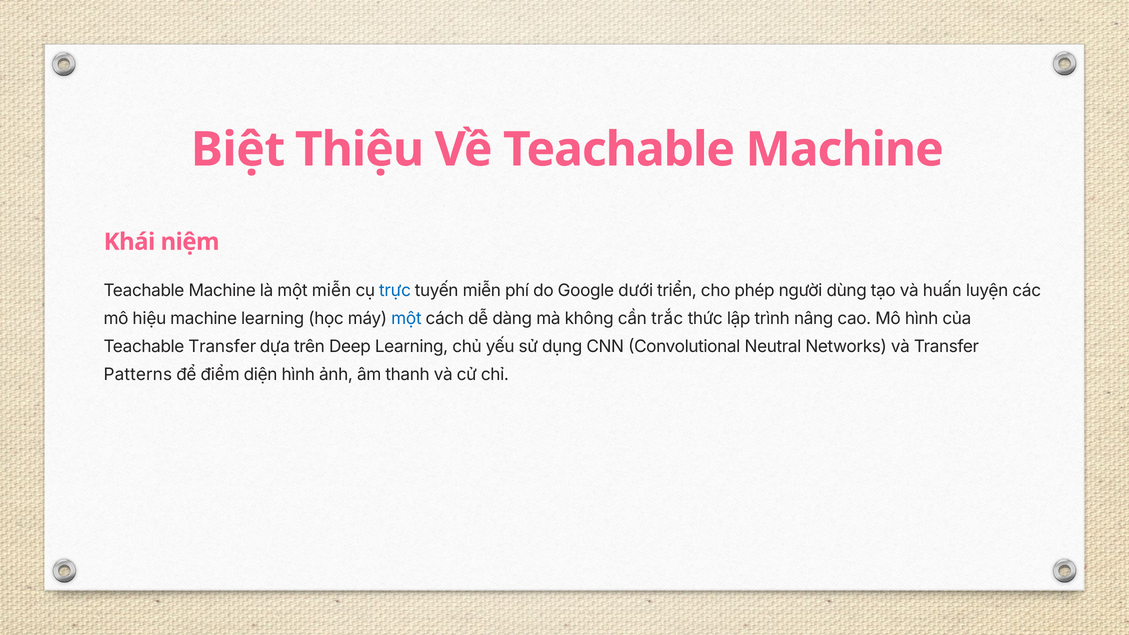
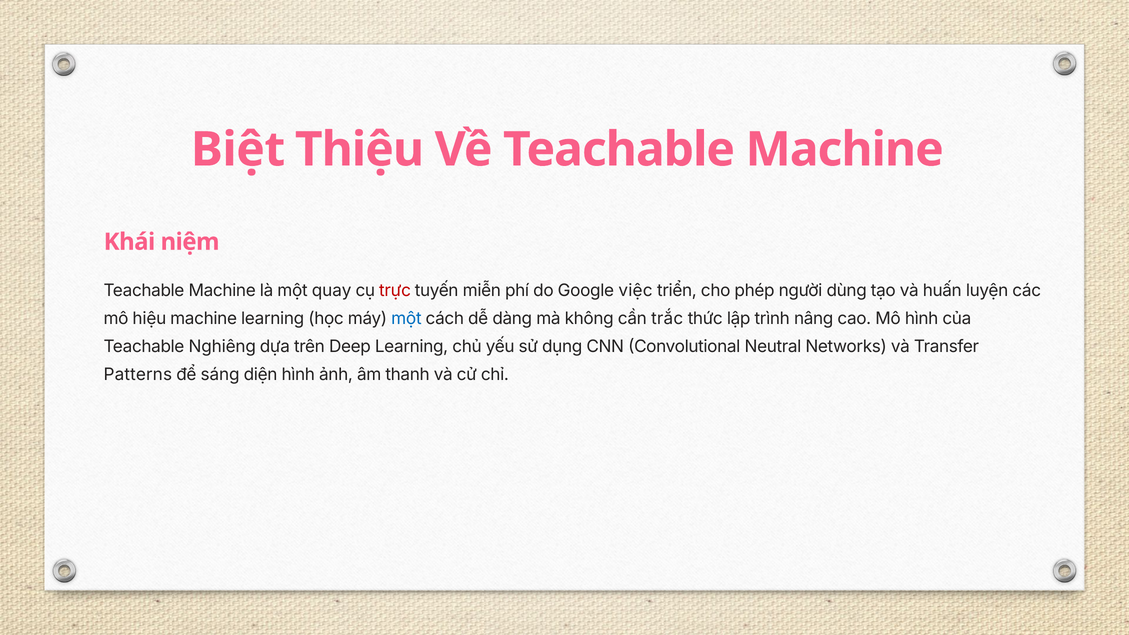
một miễn: miễn -> quay
trực colour: blue -> red
dưới: dưới -> việc
Teachable Transfer: Transfer -> Nghiêng
điểm: điểm -> sáng
